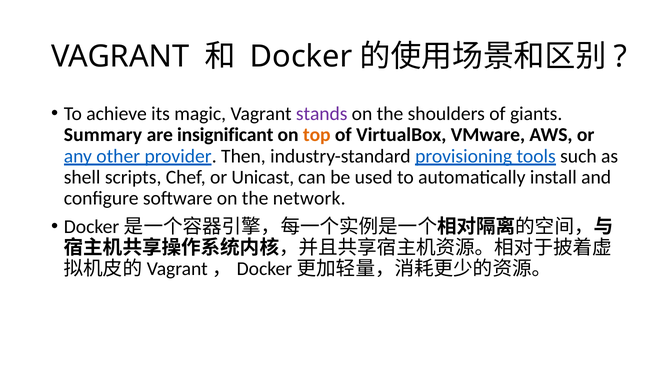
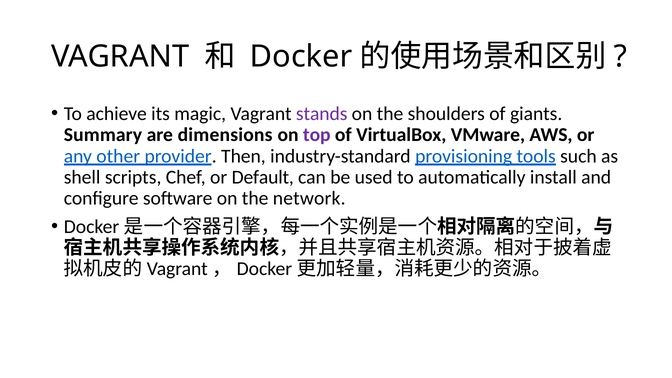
insignificant: insignificant -> dimensions
top colour: orange -> purple
Unicast: Unicast -> Default
